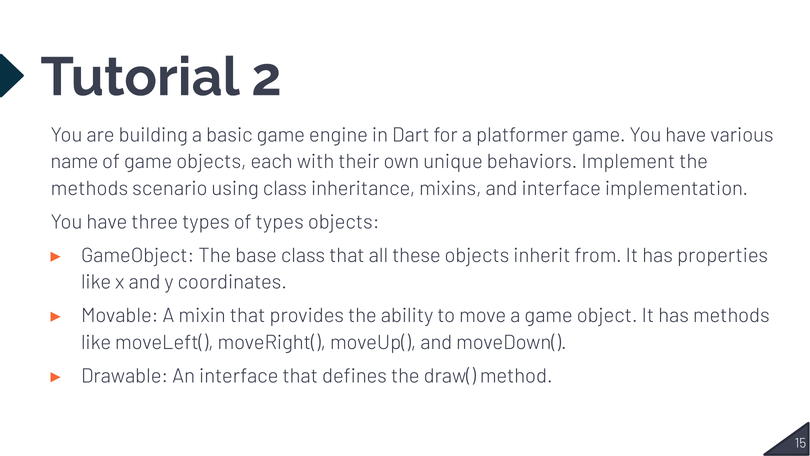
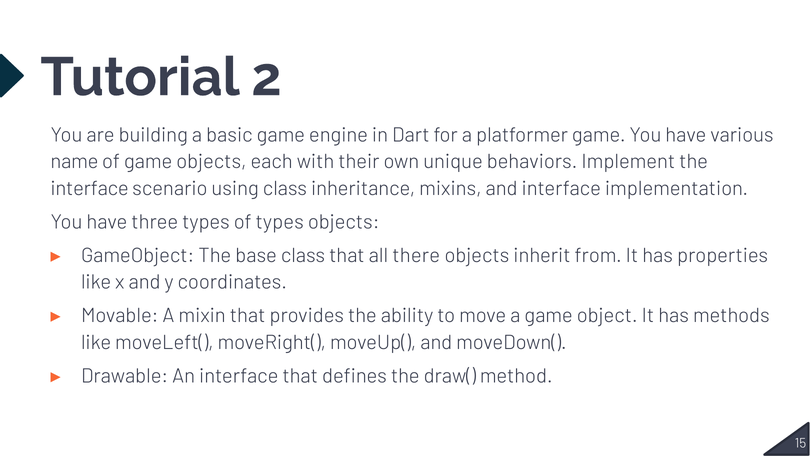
methods at (89, 188): methods -> interface
these: these -> there
